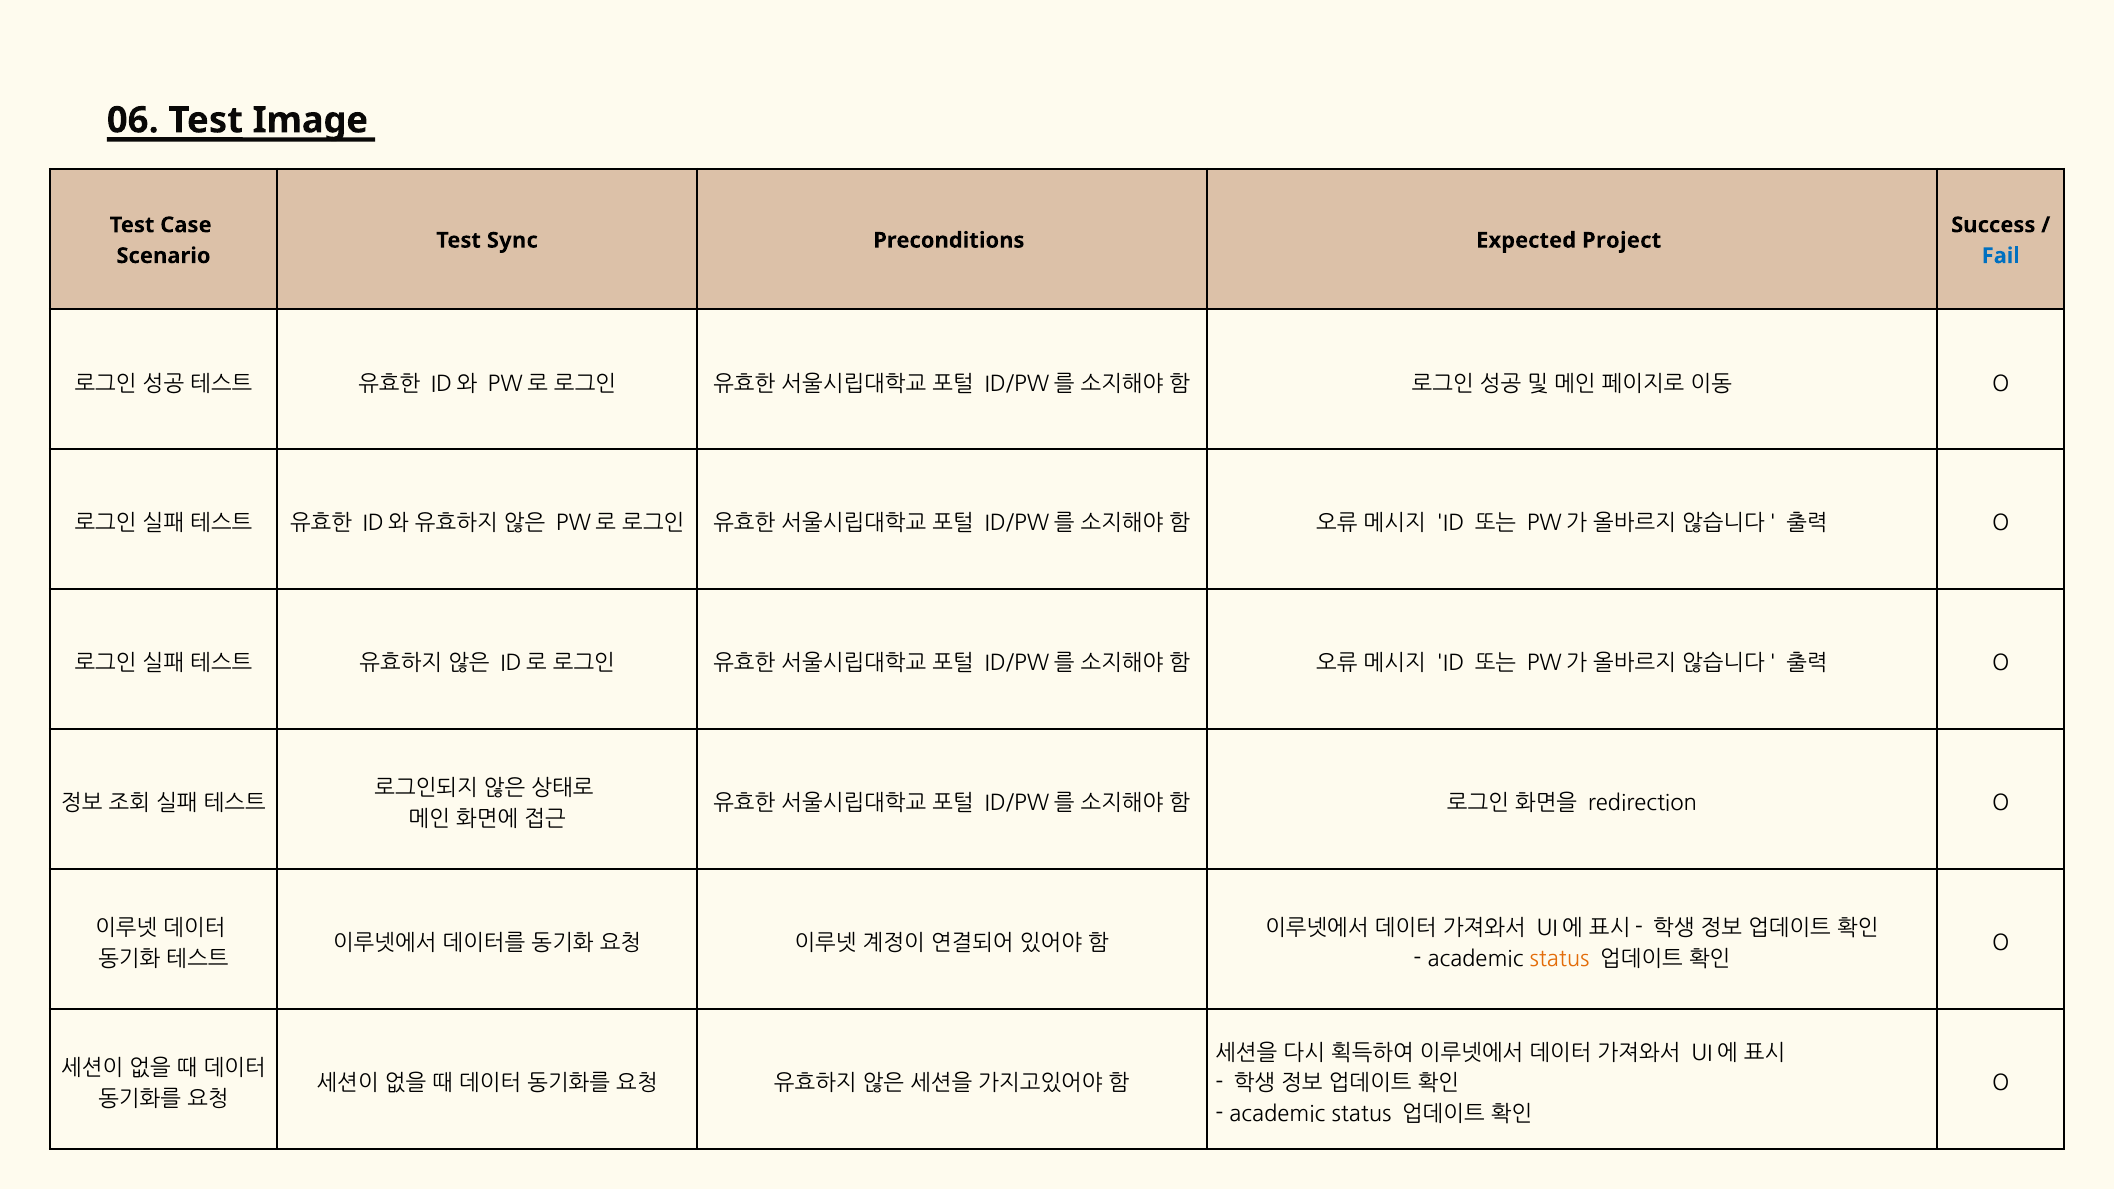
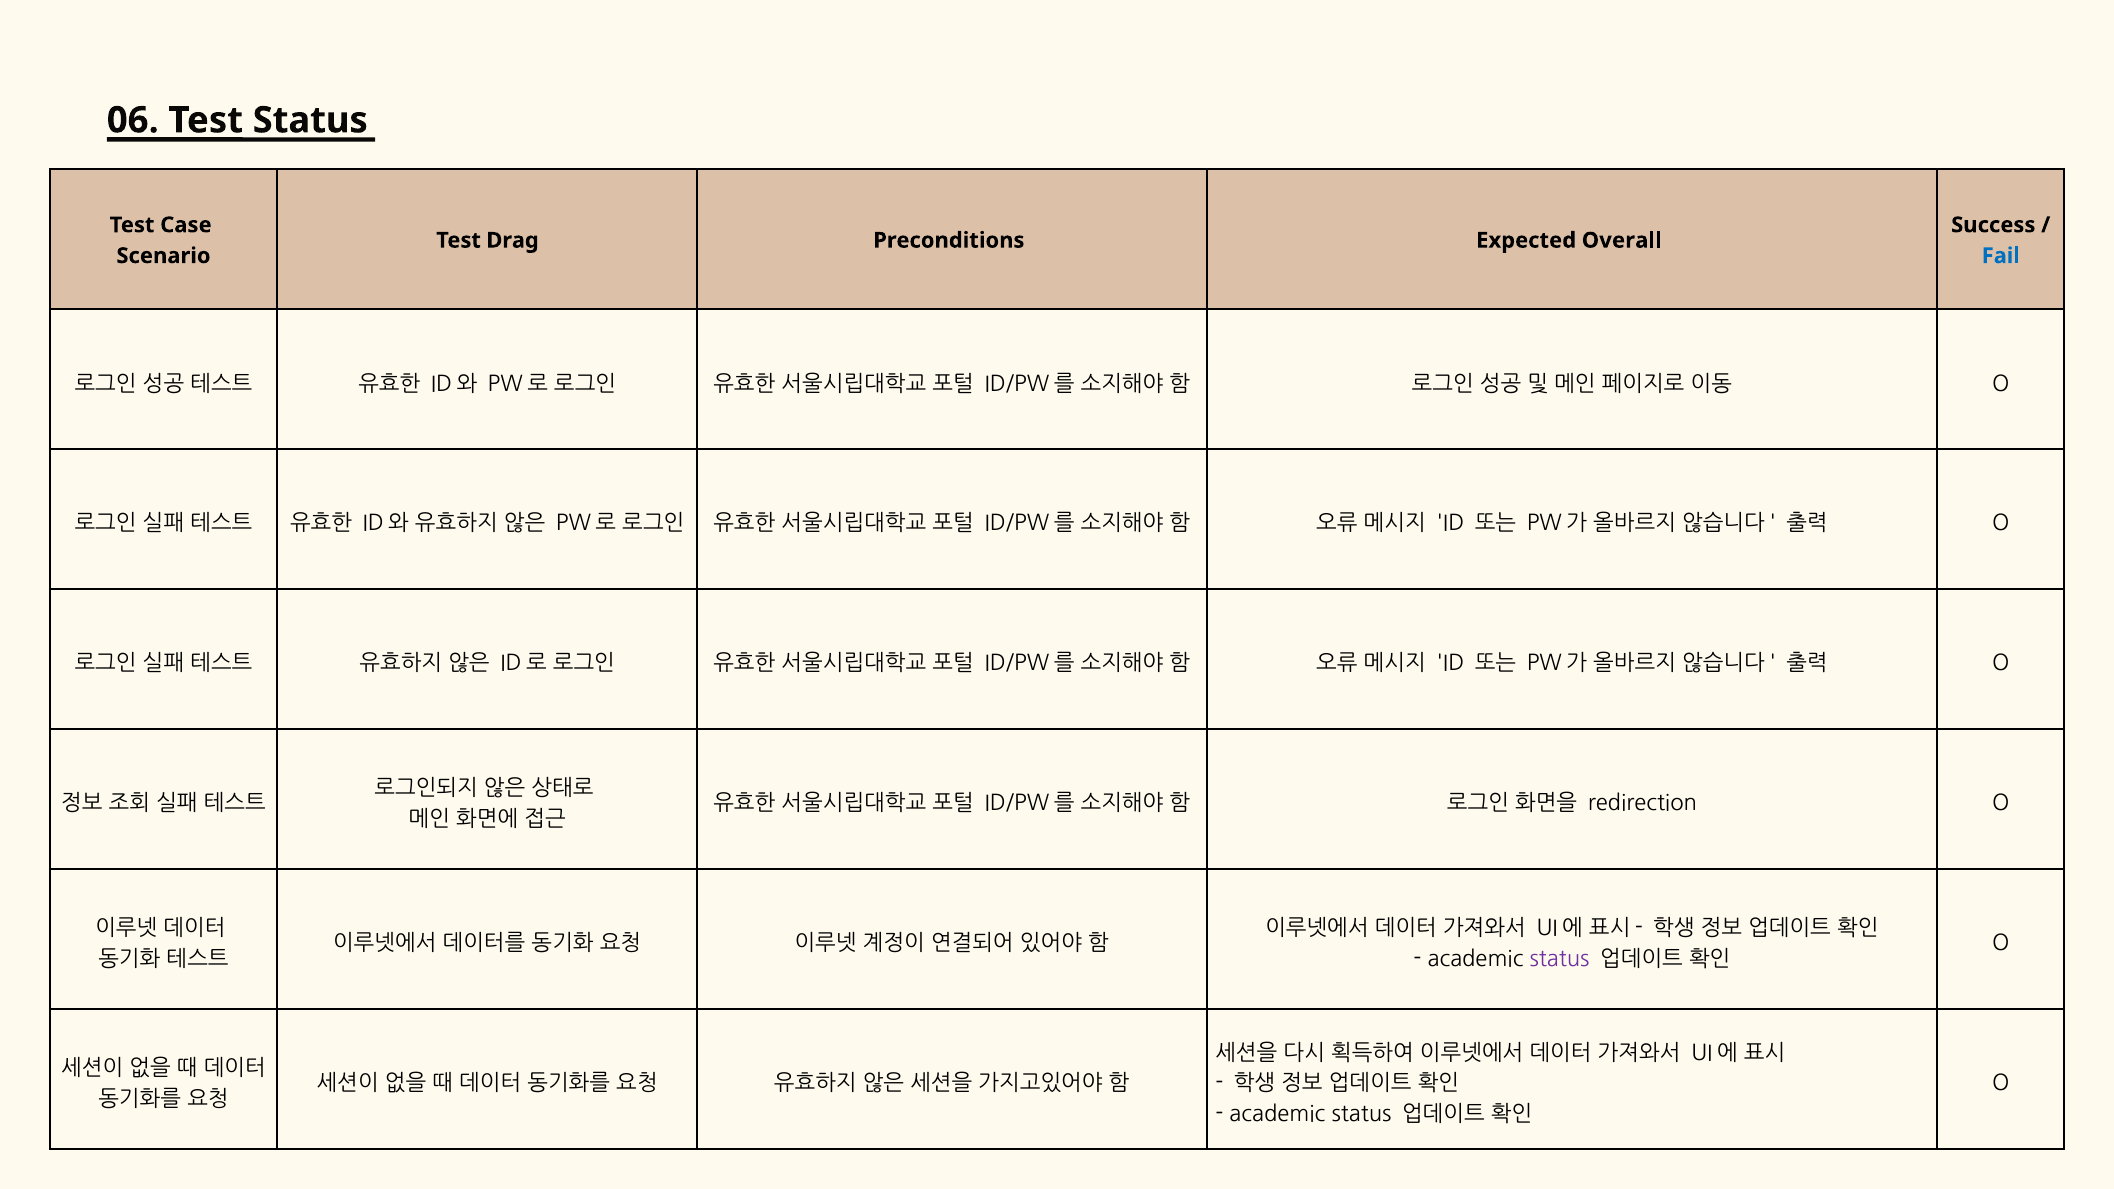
Test Image: Image -> Status
Sync: Sync -> Drag
Project: Project -> Overall
status at (1560, 959) colour: orange -> purple
